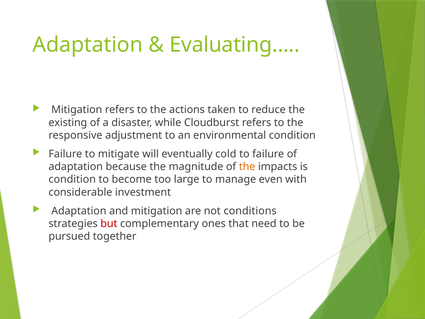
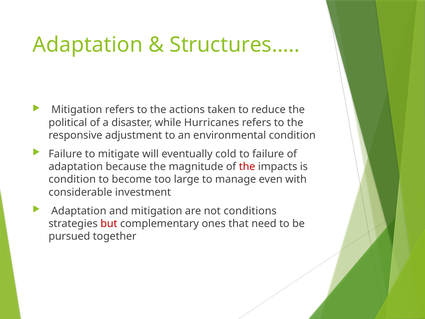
Evaluating…: Evaluating… -> Structures…
existing: existing -> political
Cloudburst: Cloudburst -> Hurricanes
the at (247, 167) colour: orange -> red
